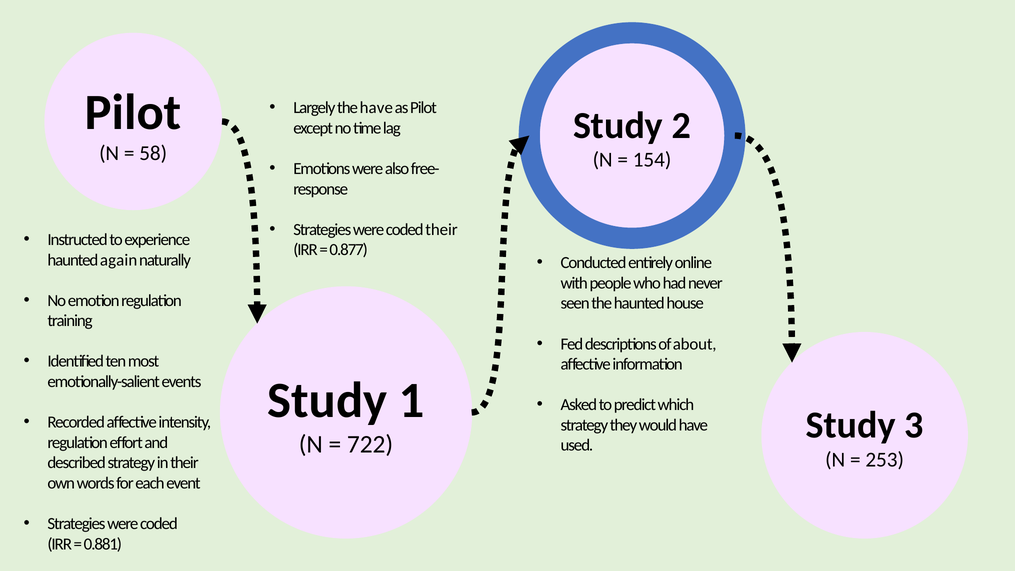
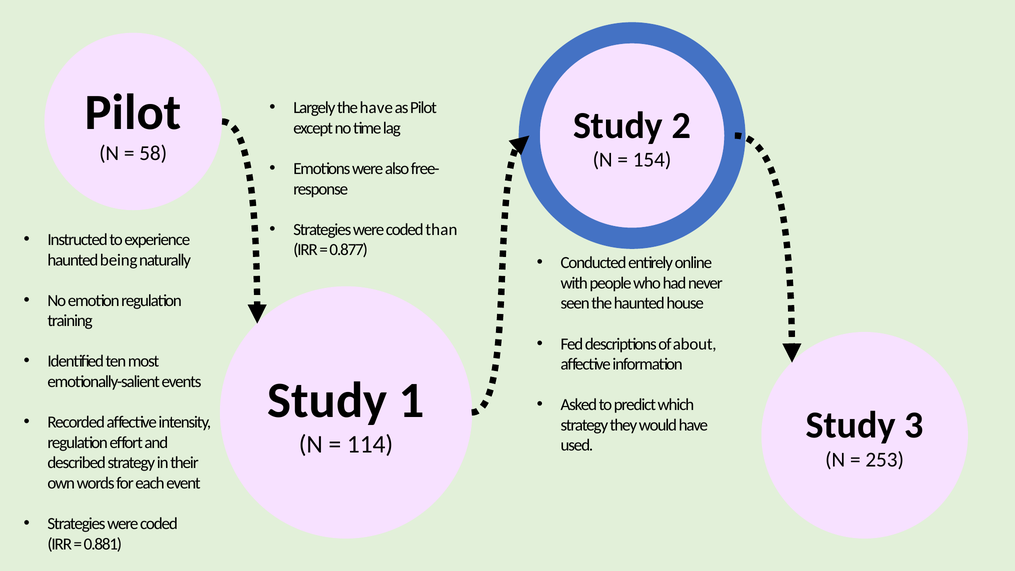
coded their: their -> than
again: again -> being
722: 722 -> 114
